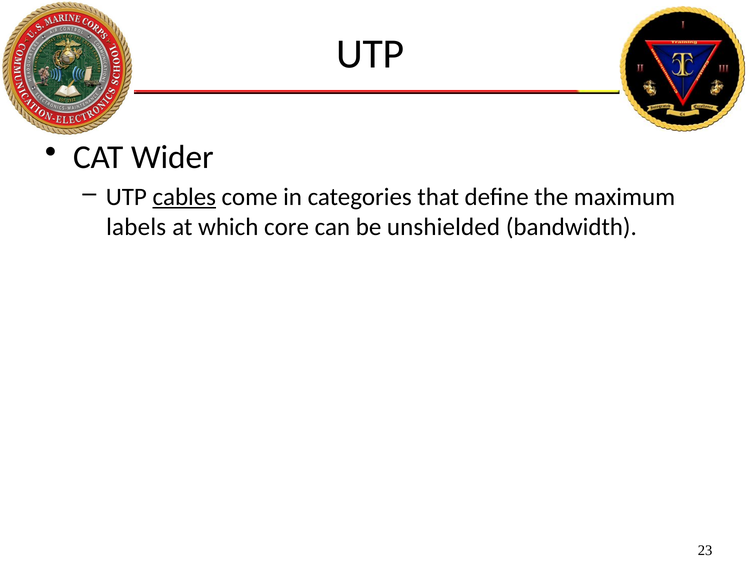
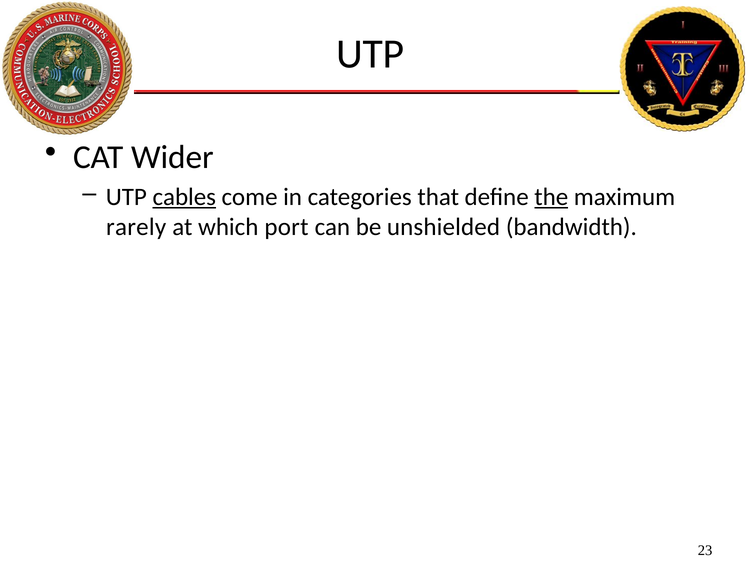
the underline: none -> present
labels: labels -> rarely
core: core -> port
